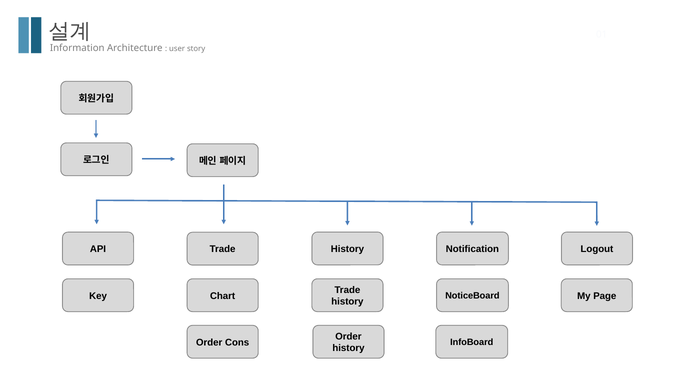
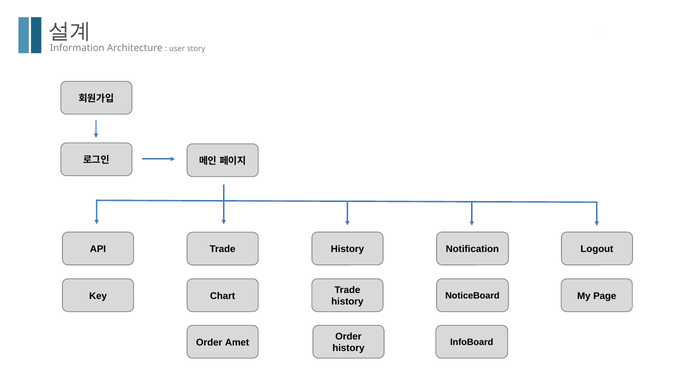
Cons: Cons -> Amet
